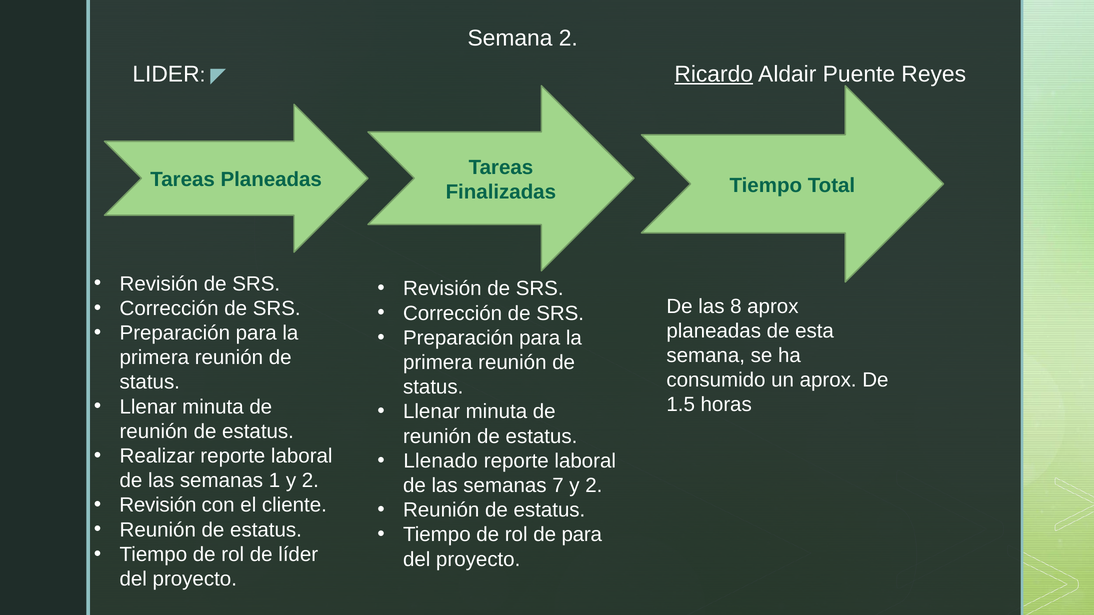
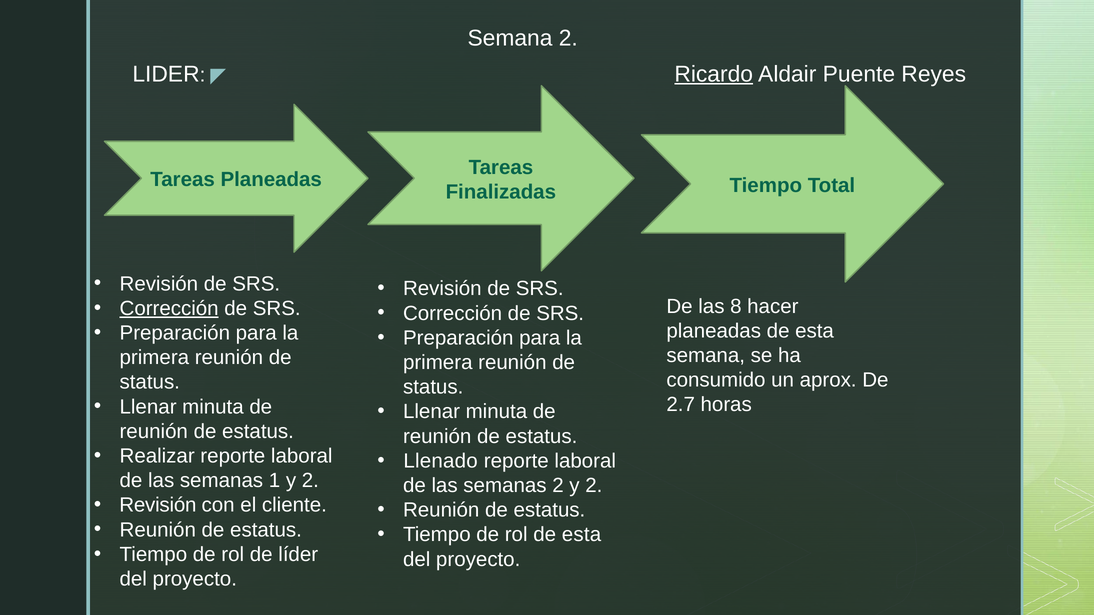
8 aprox: aprox -> hacer
Corrección at (169, 309) underline: none -> present
1.5: 1.5 -> 2.7
semanas 7: 7 -> 2
rol de para: para -> esta
